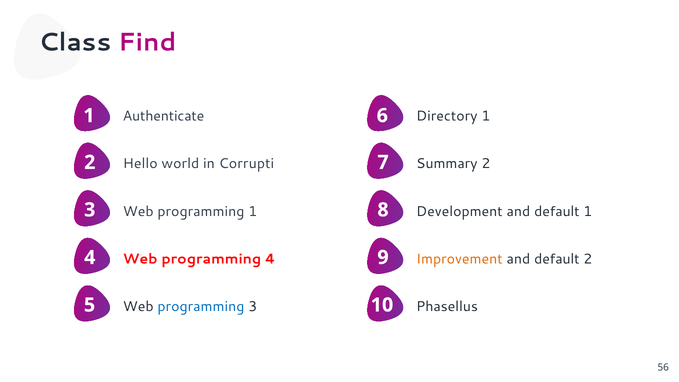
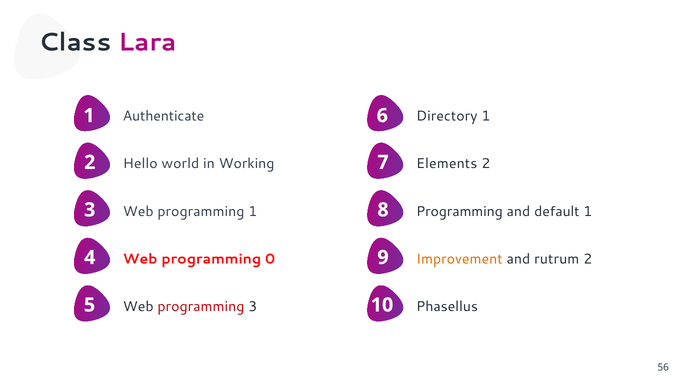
Find: Find -> Lara
Corrupti: Corrupti -> Working
Summary: Summary -> Elements
Development at (459, 211): Development -> Programming
programming 4: 4 -> 0
default at (557, 259): default -> rutrum
programming at (201, 307) colour: blue -> red
